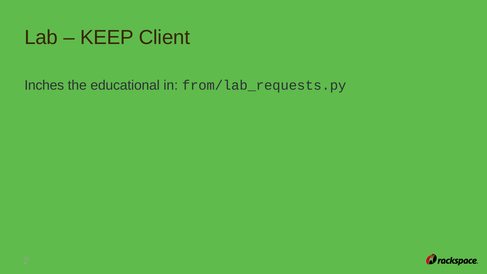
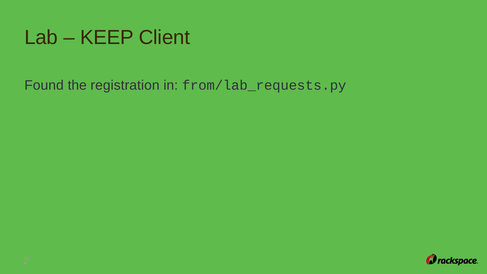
Inches: Inches -> Found
educational: educational -> registration
